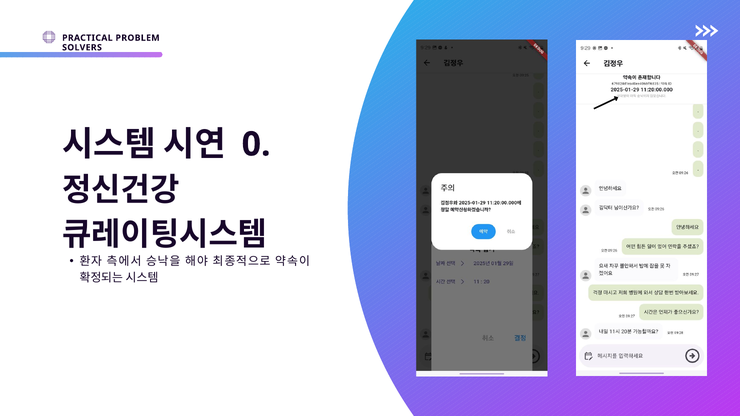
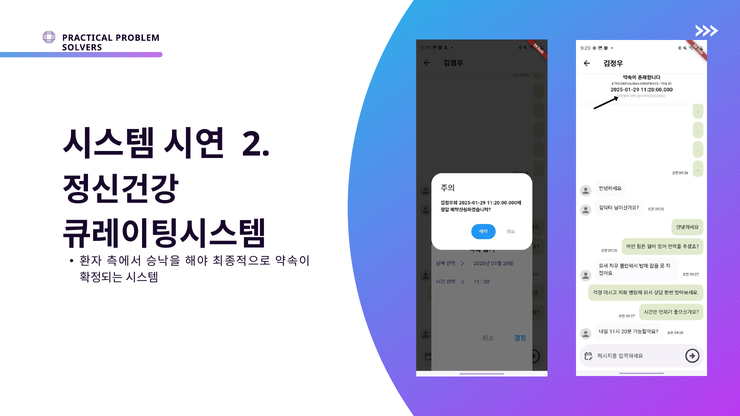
0: 0 -> 2
